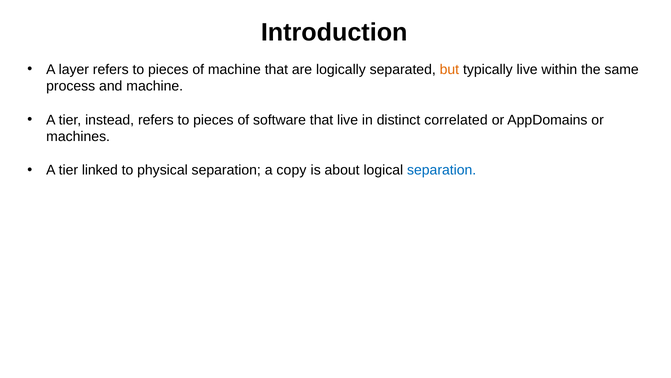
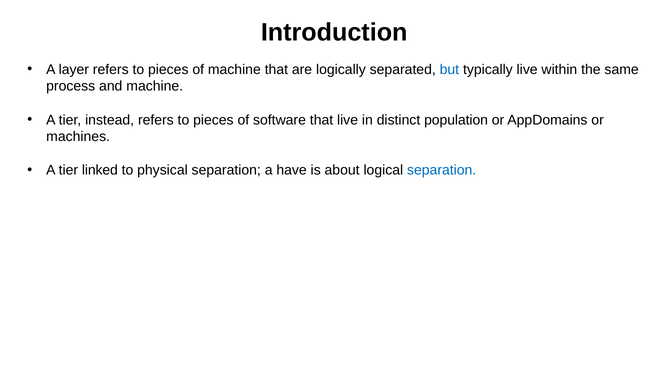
but colour: orange -> blue
correlated: correlated -> population
copy: copy -> have
